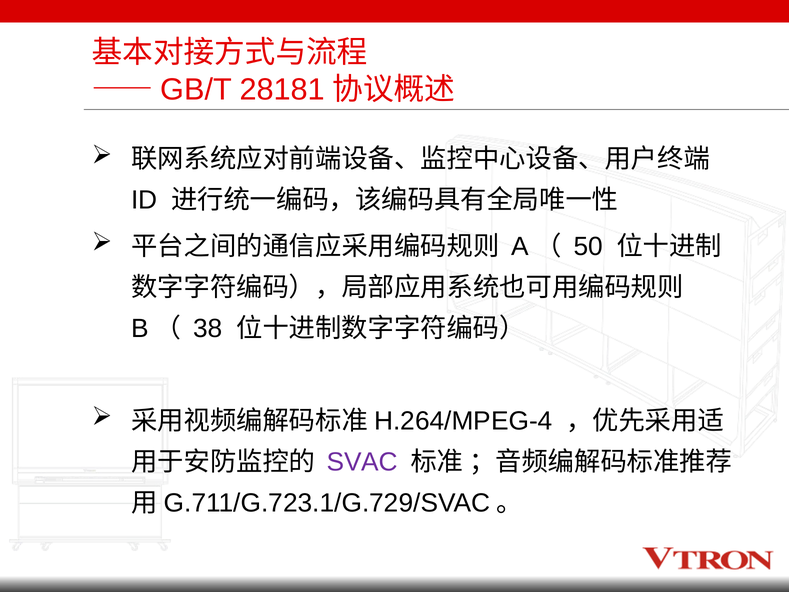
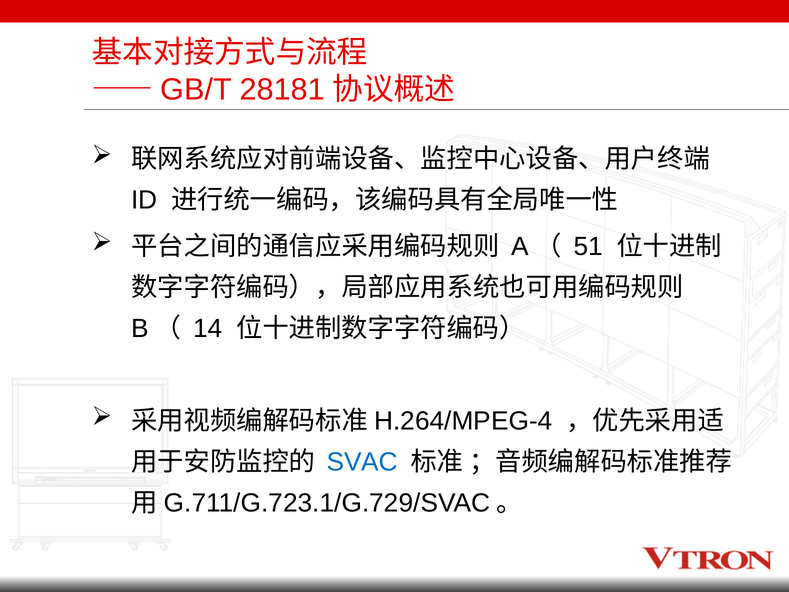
50: 50 -> 51
38: 38 -> 14
SVAC colour: purple -> blue
